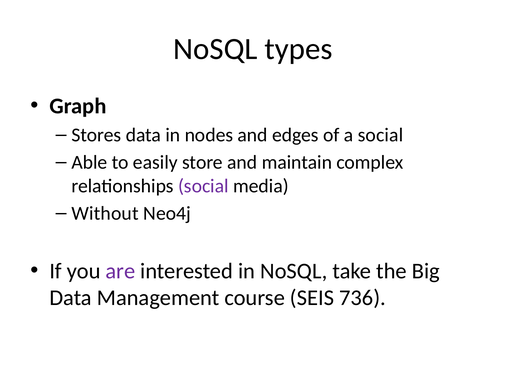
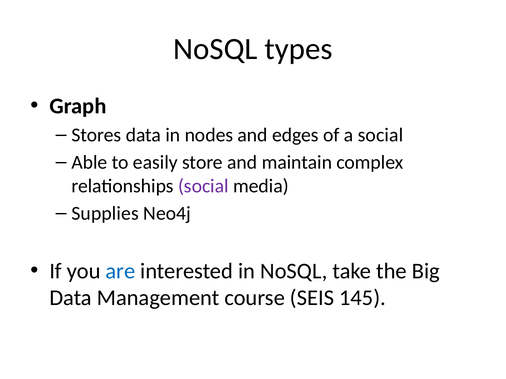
Without: Without -> Supplies
are colour: purple -> blue
736: 736 -> 145
